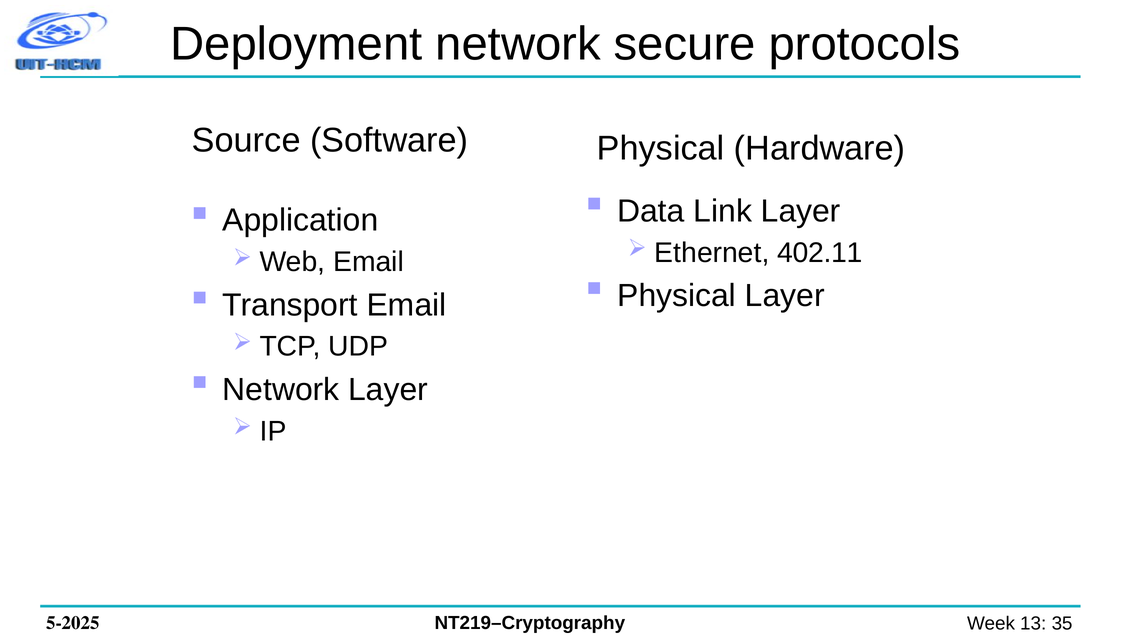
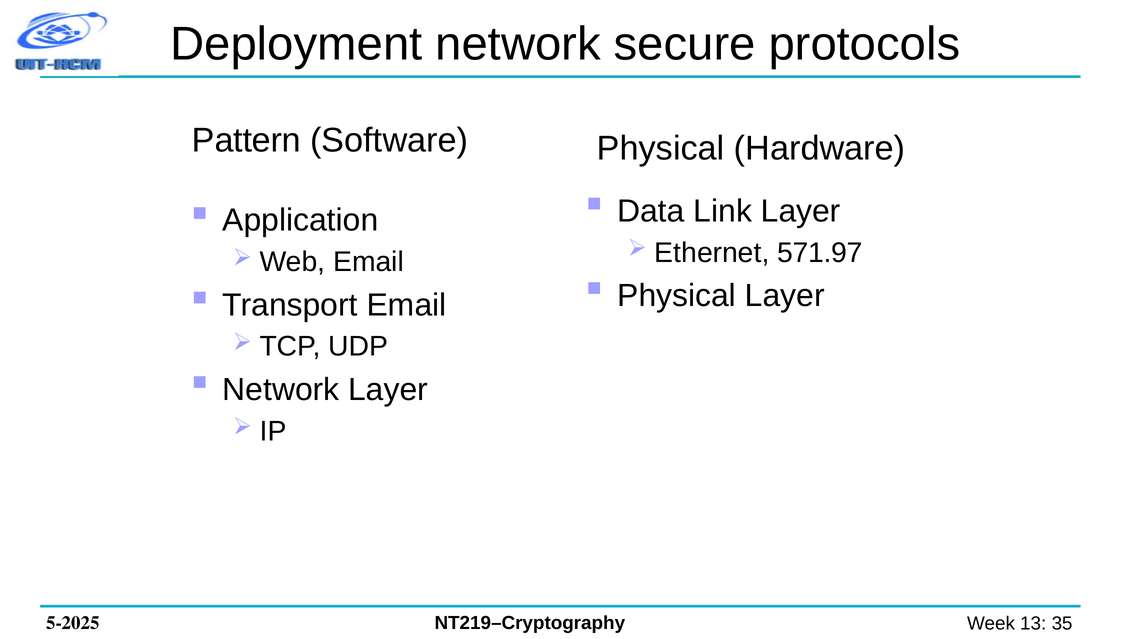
Source: Source -> Pattern
402.11: 402.11 -> 571.97
